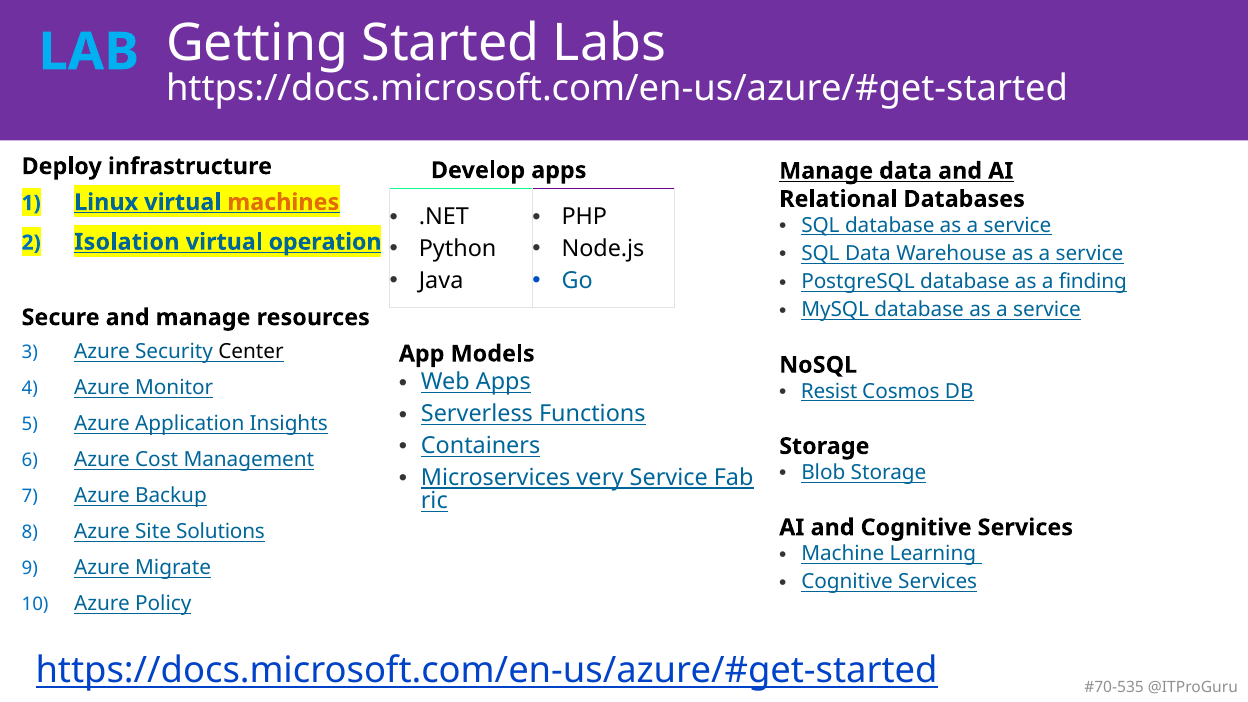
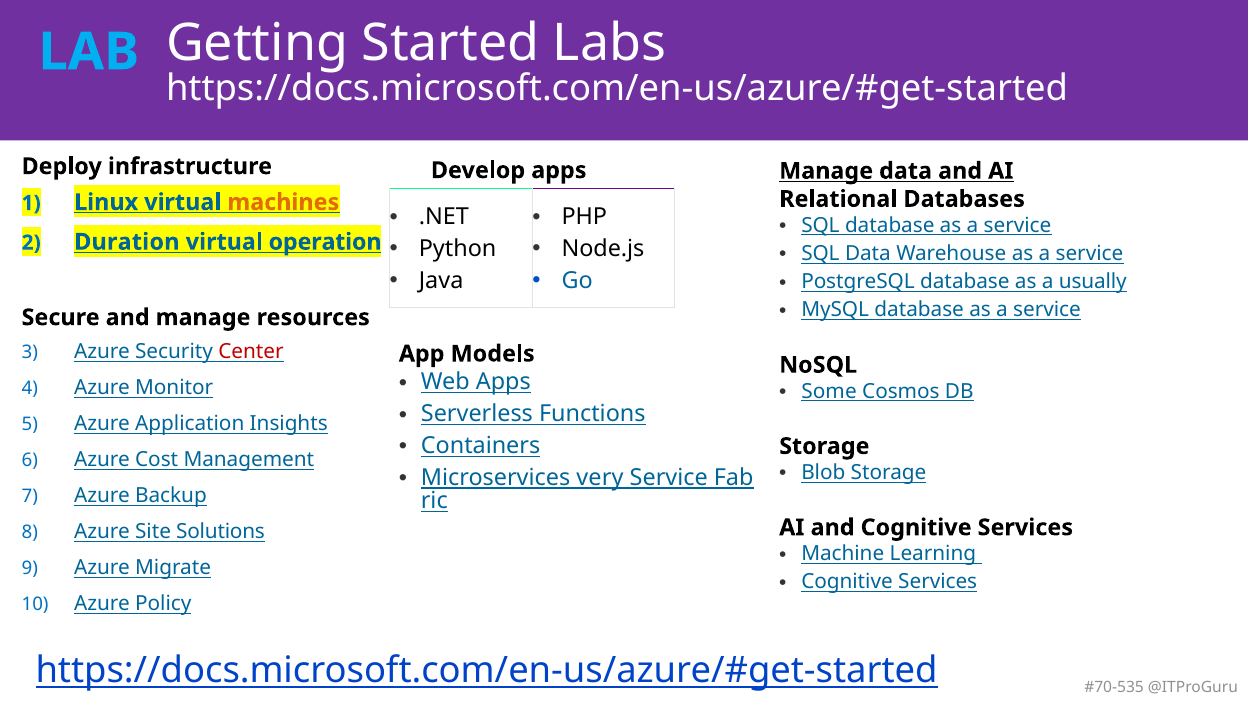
Isolation: Isolation -> Duration
finding: finding -> usually
Center colour: black -> red
Resist: Resist -> Some
